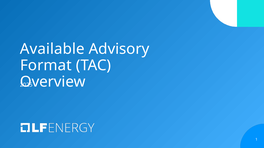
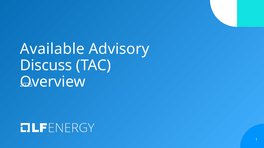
Format: Format -> Discuss
